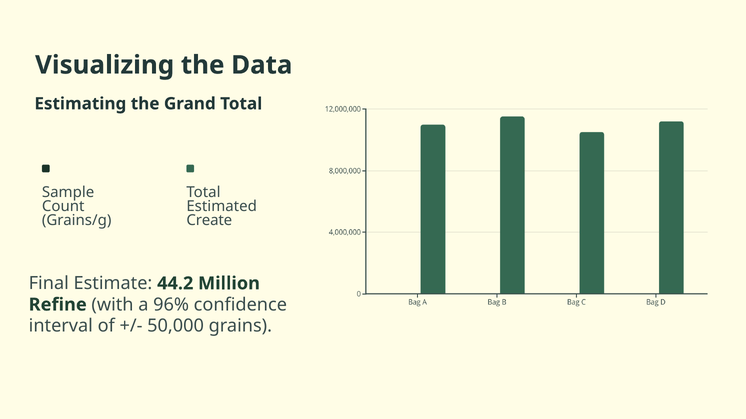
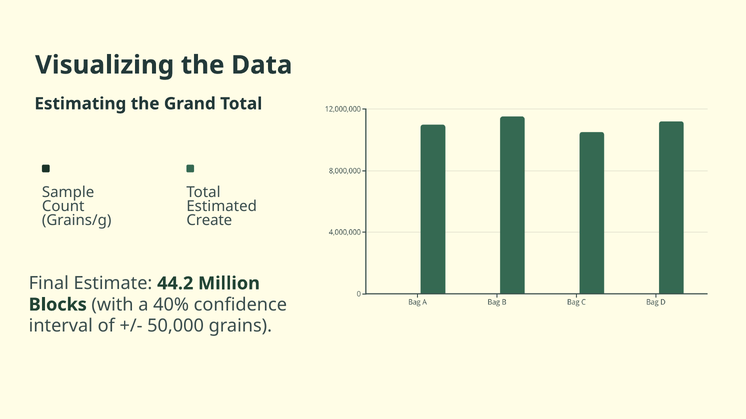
Refine: Refine -> Blocks
96%: 96% -> 40%
